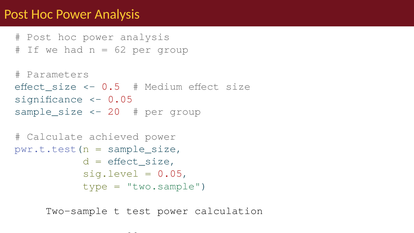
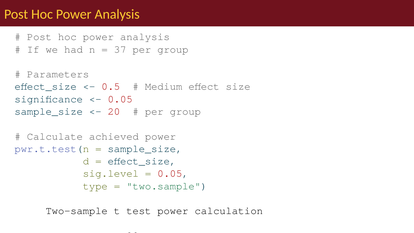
62: 62 -> 37
